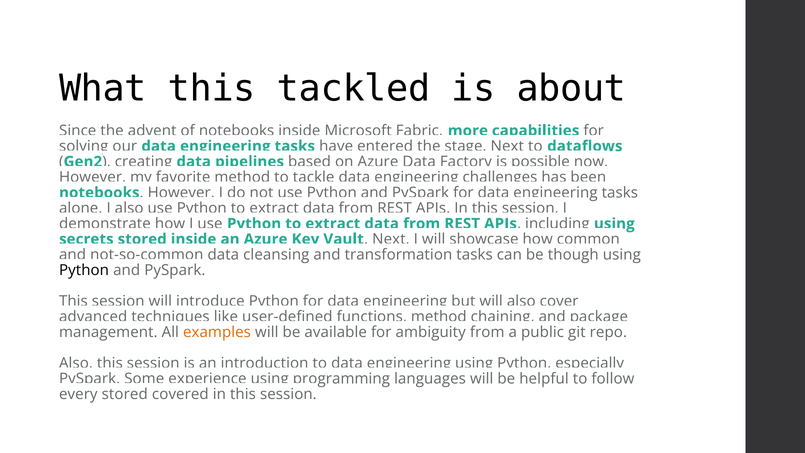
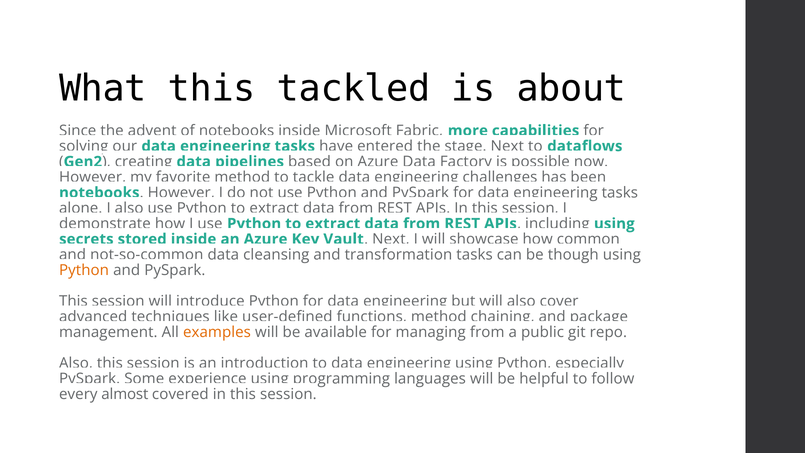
Python at (84, 270) colour: black -> orange
ambiguity: ambiguity -> managing
every stored: stored -> almost
